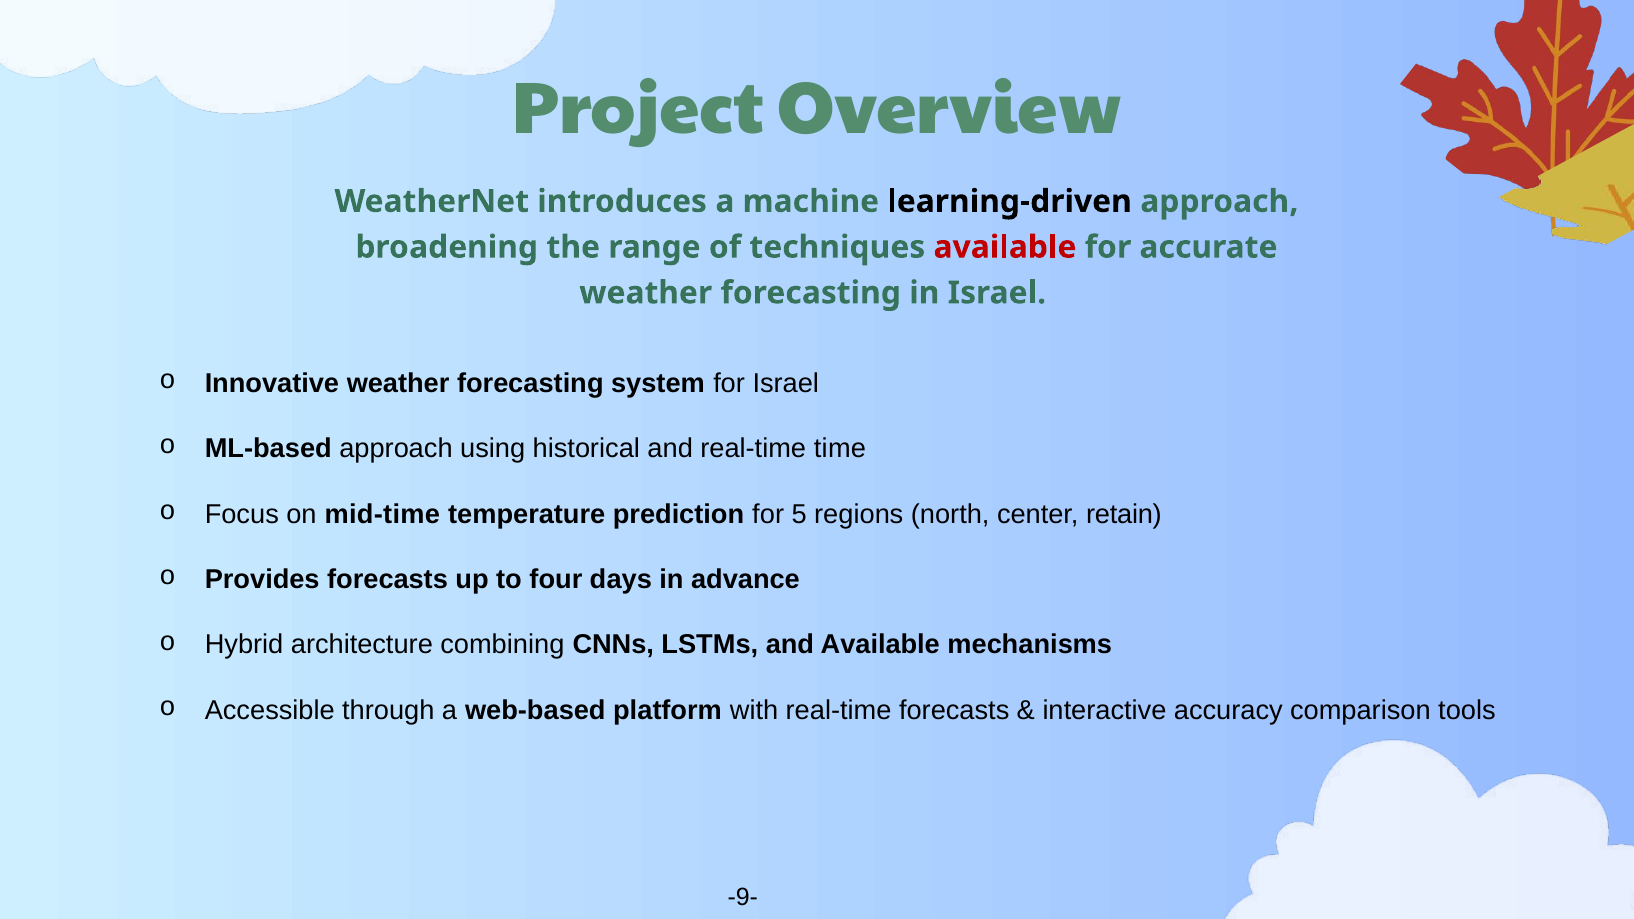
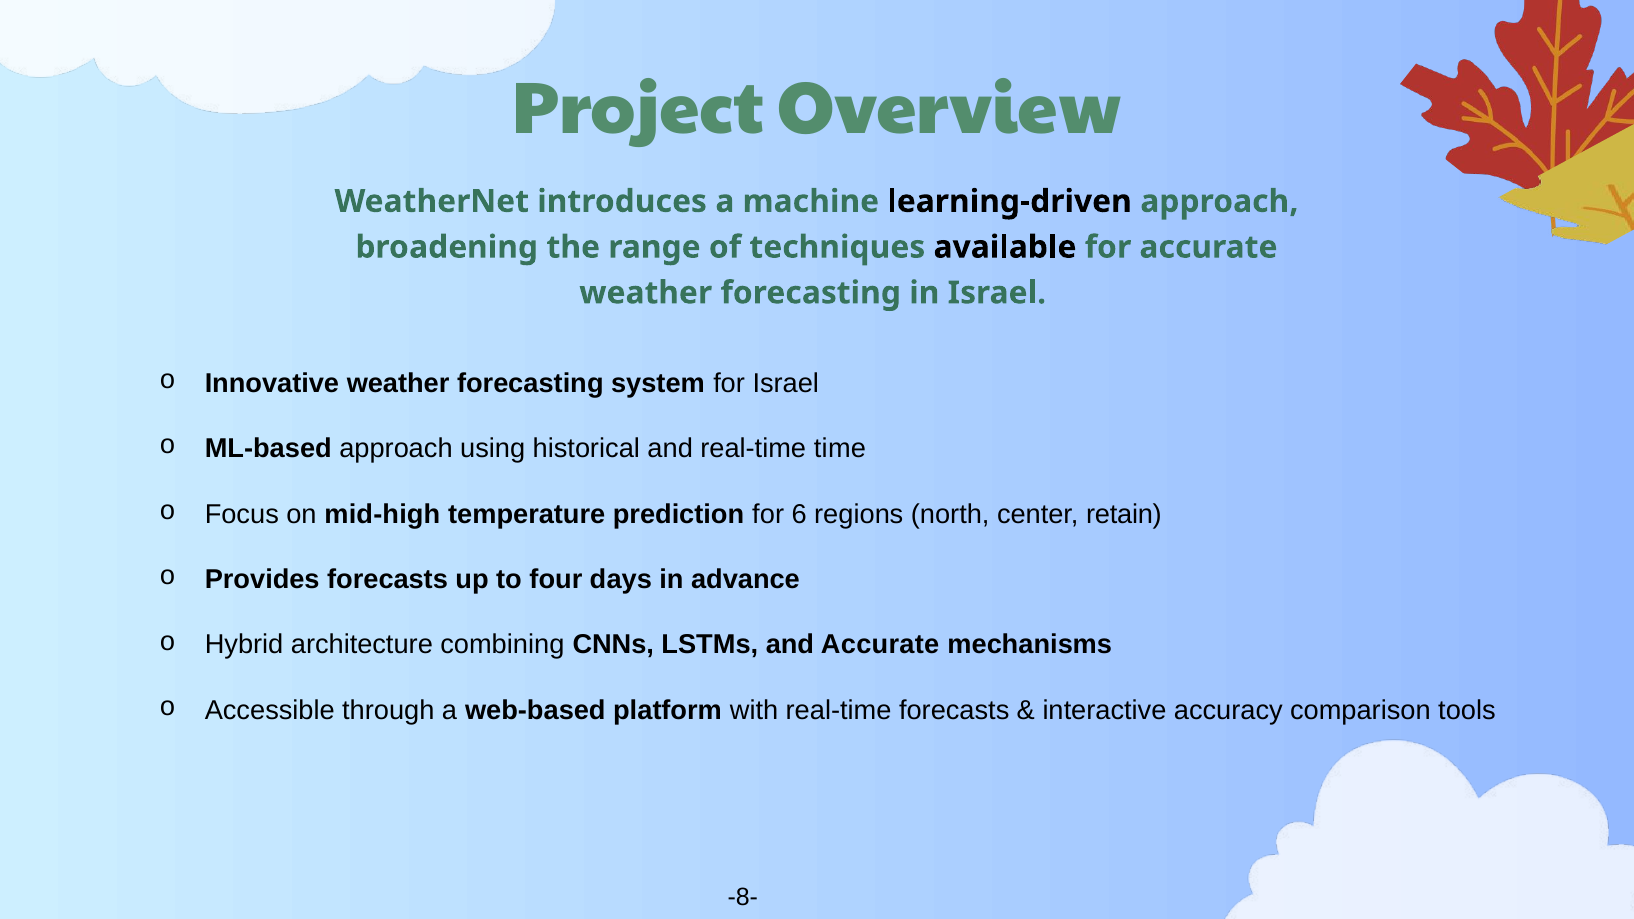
available at (1005, 247) colour: red -> black
mid-time: mid-time -> mid-high
5: 5 -> 6
and Available: Available -> Accurate
-9-: -9- -> -8-
